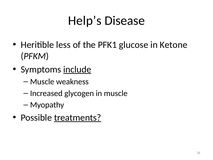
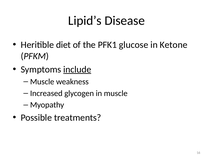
Help’s: Help’s -> Lipid’s
less: less -> diet
treatments underline: present -> none
